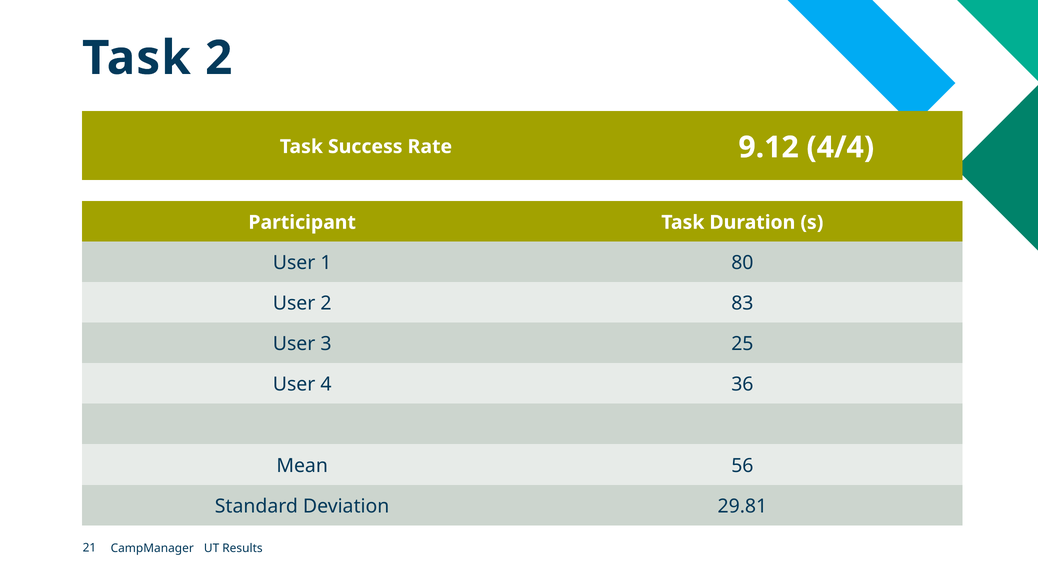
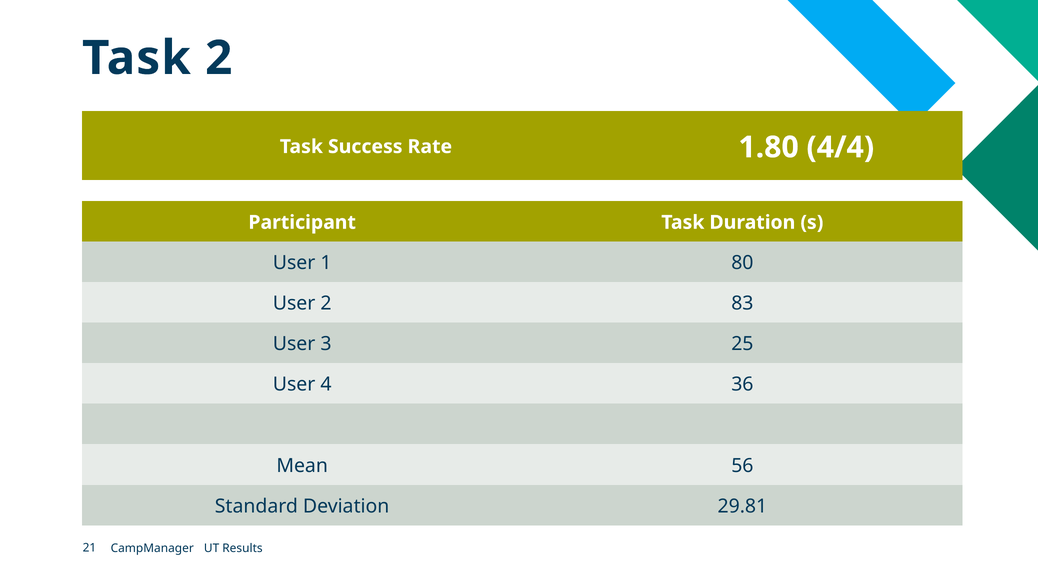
9.12: 9.12 -> 1.80
